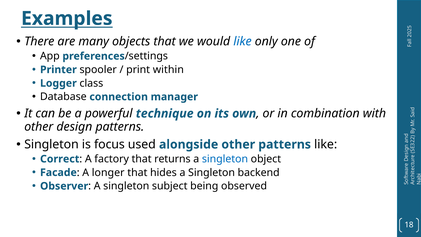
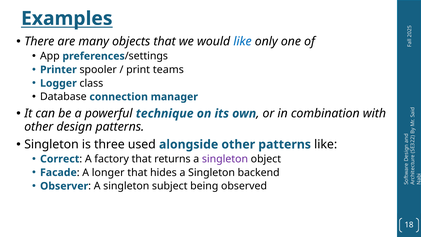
within: within -> teams
focus: focus -> three
singleton at (225, 159) colour: blue -> purple
